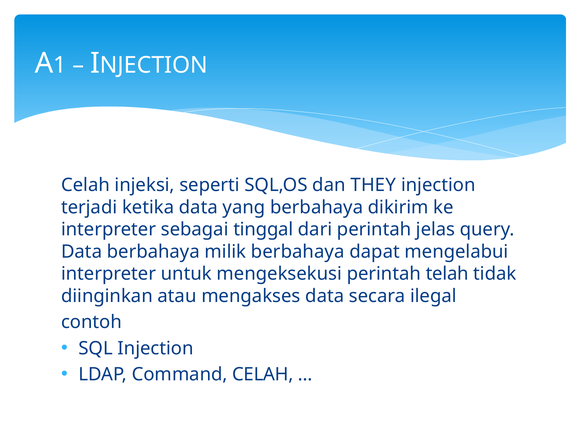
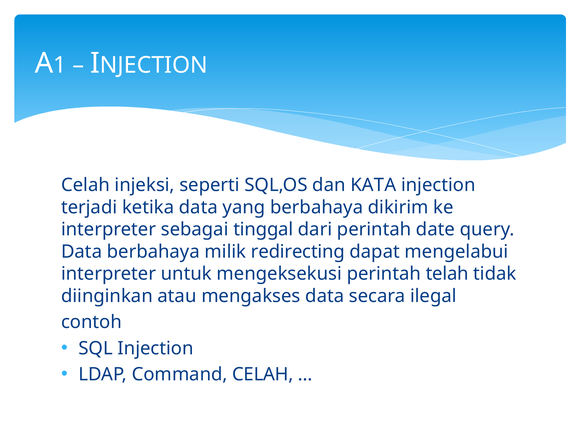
THEY: THEY -> KATA
jelas: jelas -> date
milik berbahaya: berbahaya -> redirecting
